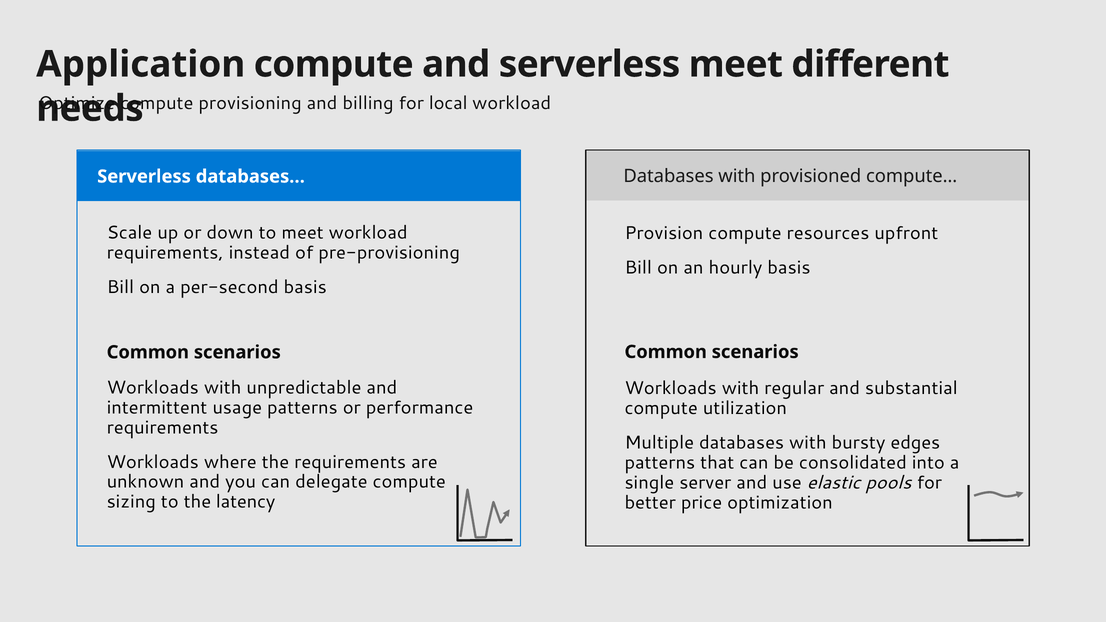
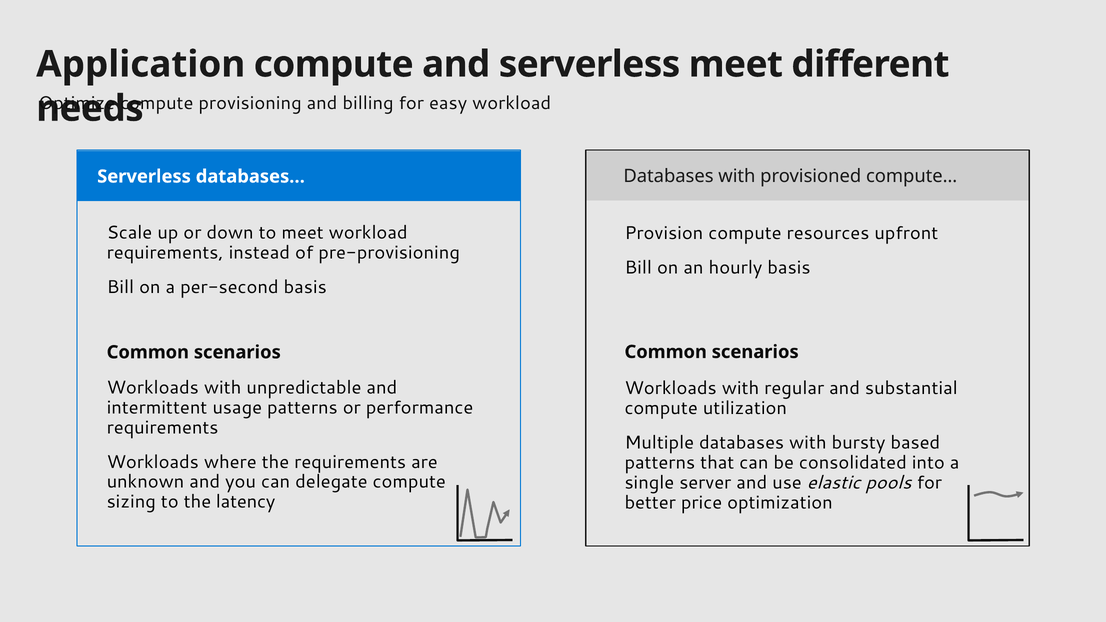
local: local -> easy
edges: edges -> based
